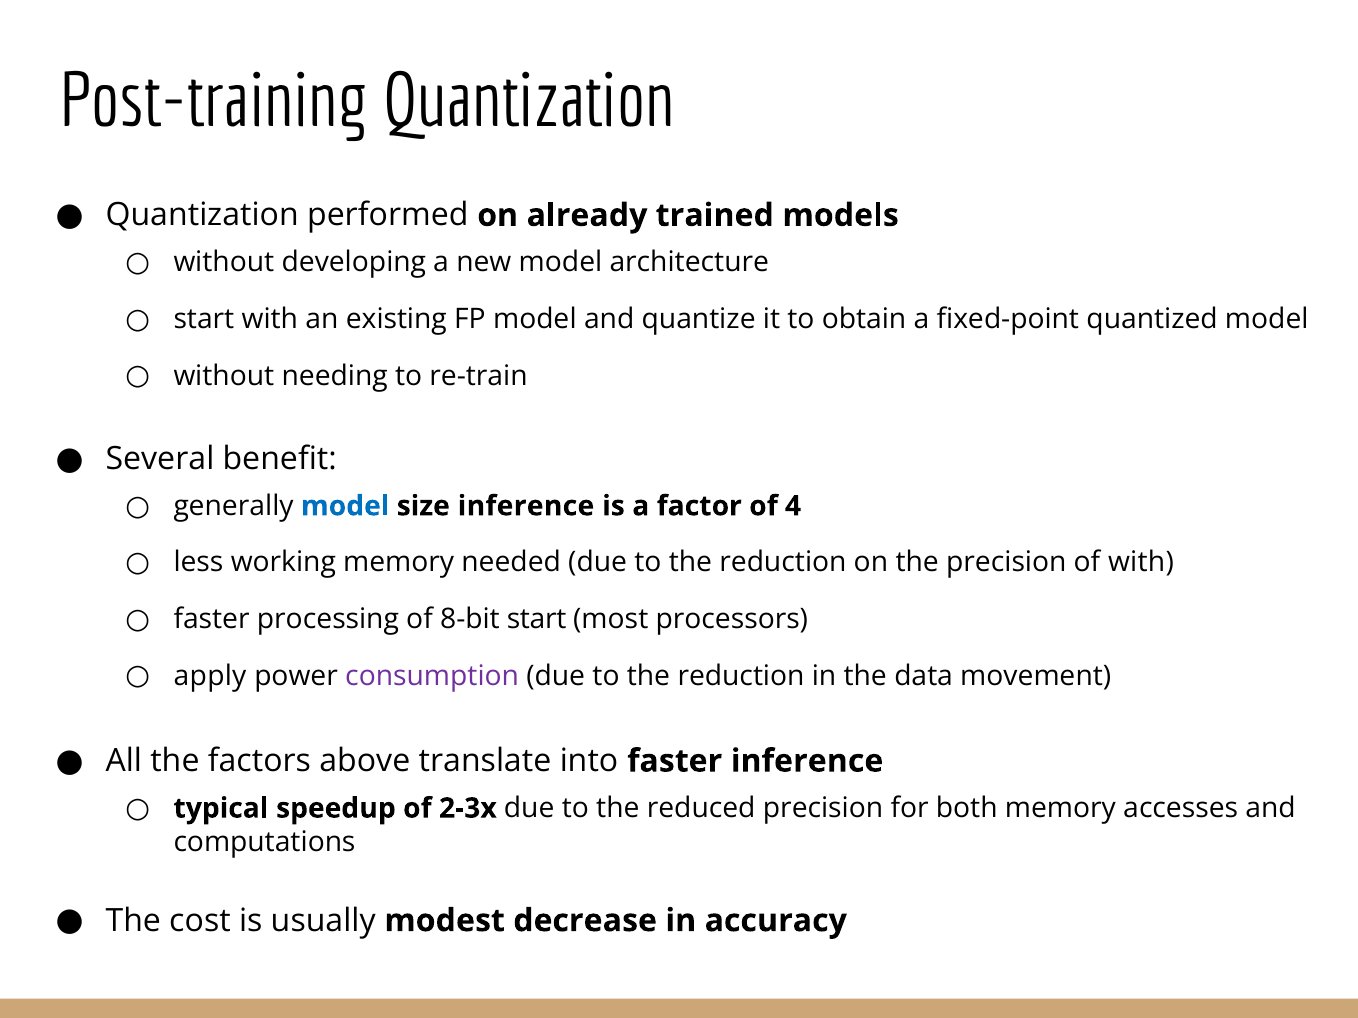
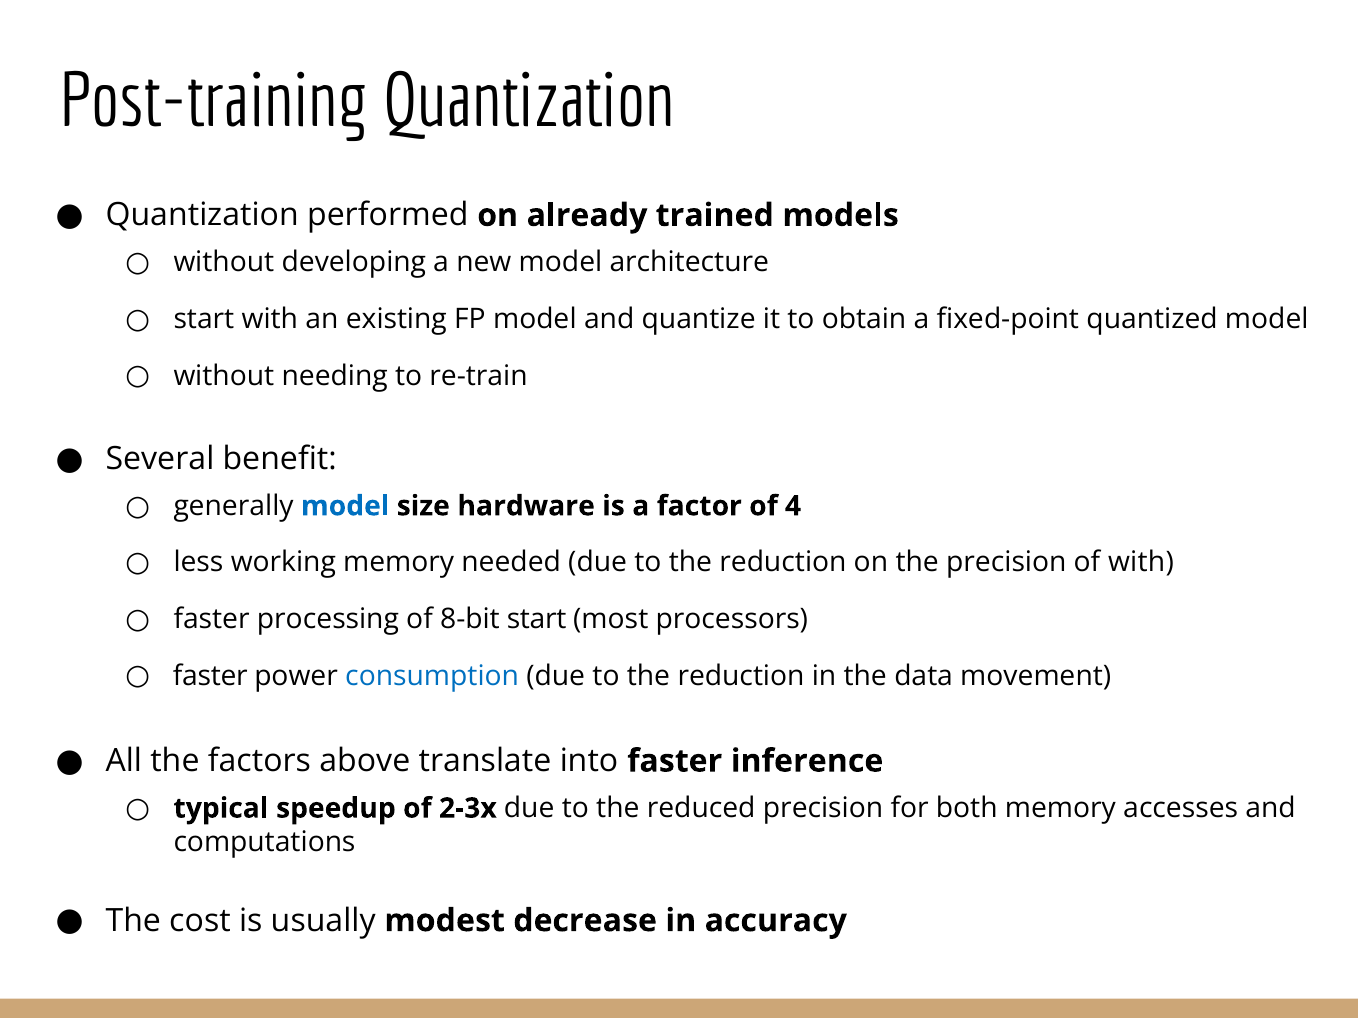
size inference: inference -> hardware
apply at (210, 676): apply -> faster
consumption colour: purple -> blue
